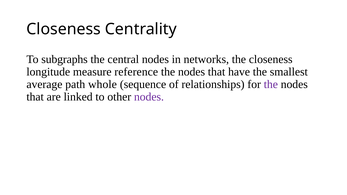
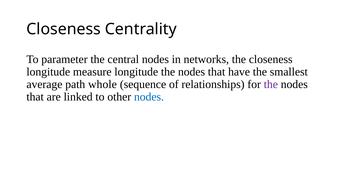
subgraphs: subgraphs -> parameter
measure reference: reference -> longitude
nodes at (149, 97) colour: purple -> blue
